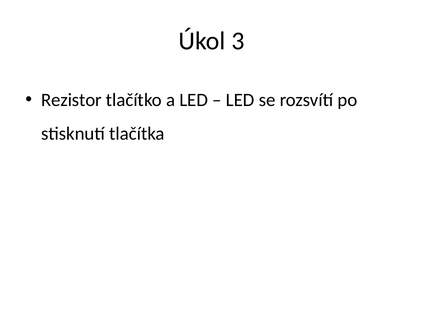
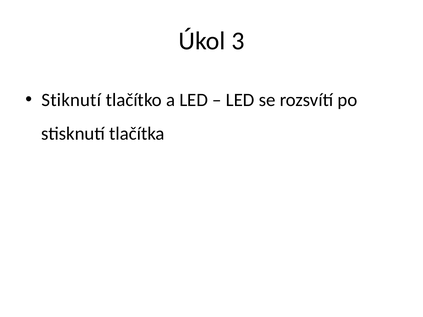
Rezistor: Rezistor -> Stiknutí
